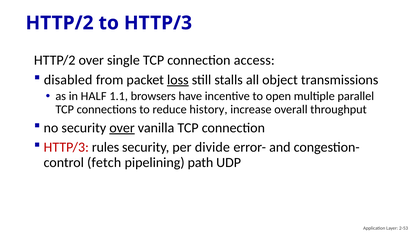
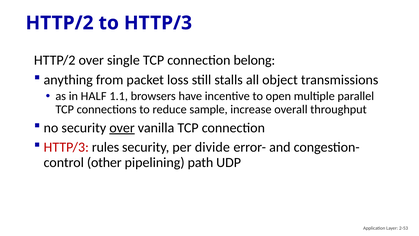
access: access -> belong
disabled: disabled -> anything
loss underline: present -> none
history: history -> sample
fetch: fetch -> other
